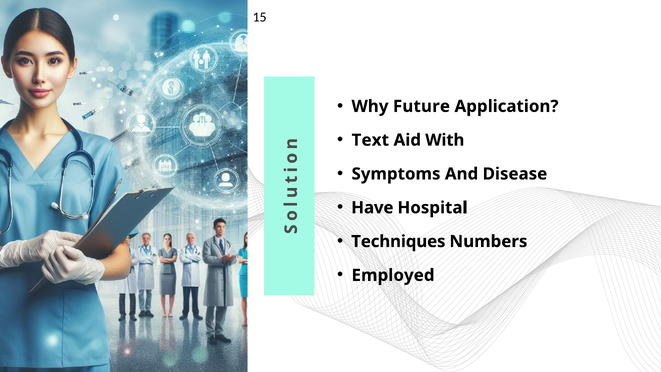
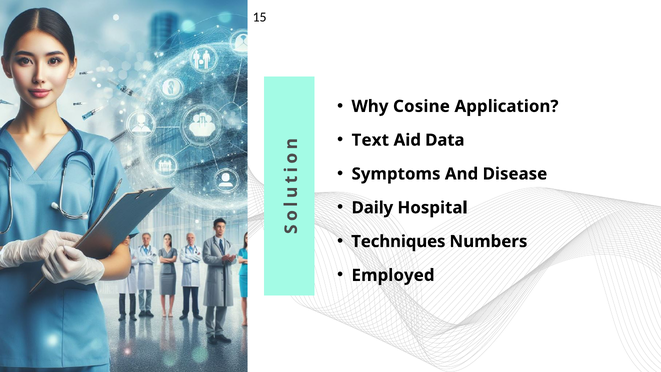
Future: Future -> Cosine
With: With -> Data
Have: Have -> Daily
